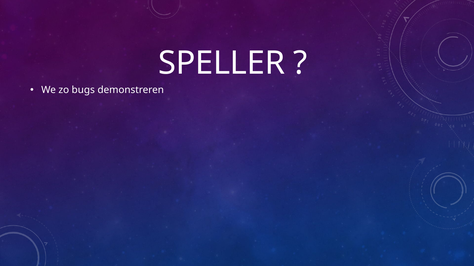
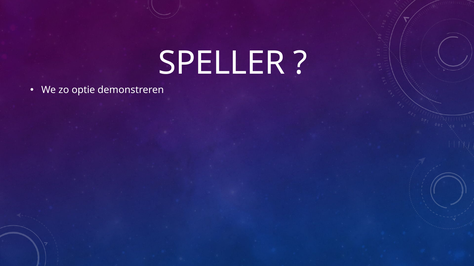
bugs: bugs -> optie
